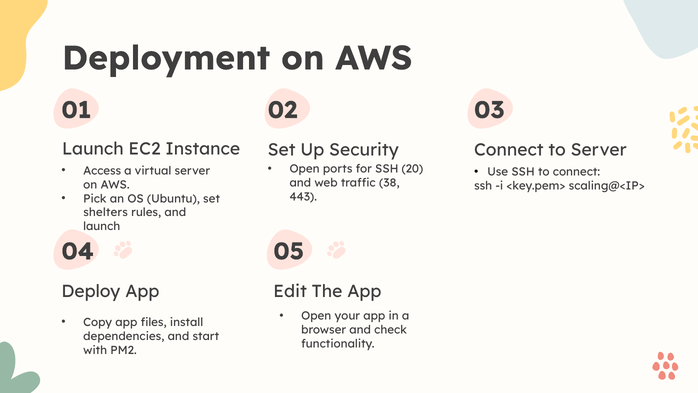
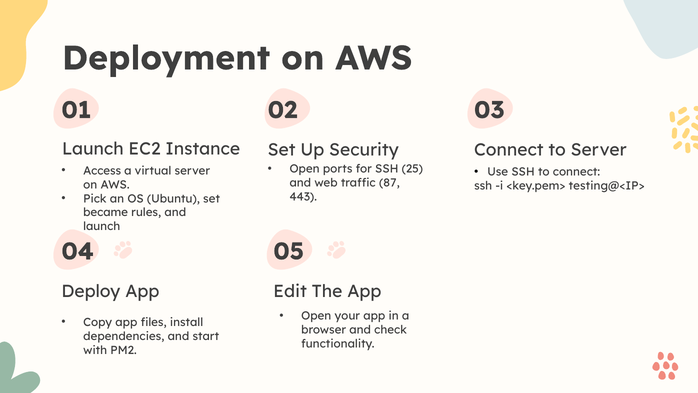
20: 20 -> 25
38: 38 -> 87
scaling@<IP>: scaling@<IP> -> testing@<IP>
shelters: shelters -> became
